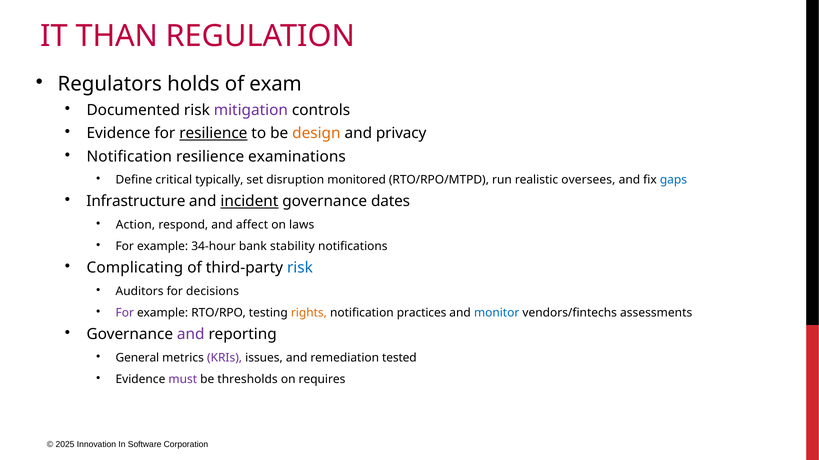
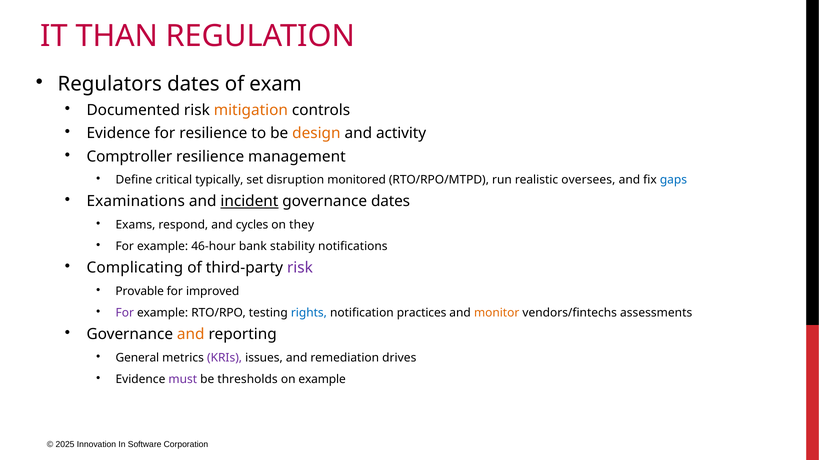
Regulators holds: holds -> dates
mitigation colour: purple -> orange
resilience at (213, 134) underline: present -> none
privacy: privacy -> activity
Notification at (129, 157): Notification -> Comptroller
examinations: examinations -> management
Infrastructure: Infrastructure -> Examinations
Action: Action -> Exams
affect: affect -> cycles
laws: laws -> they
34-hour: 34-hour -> 46-hour
risk at (300, 268) colour: blue -> purple
Auditors: Auditors -> Provable
decisions: decisions -> improved
rights colour: orange -> blue
monitor colour: blue -> orange
and at (191, 335) colour: purple -> orange
tested: tested -> drives
on requires: requires -> example
